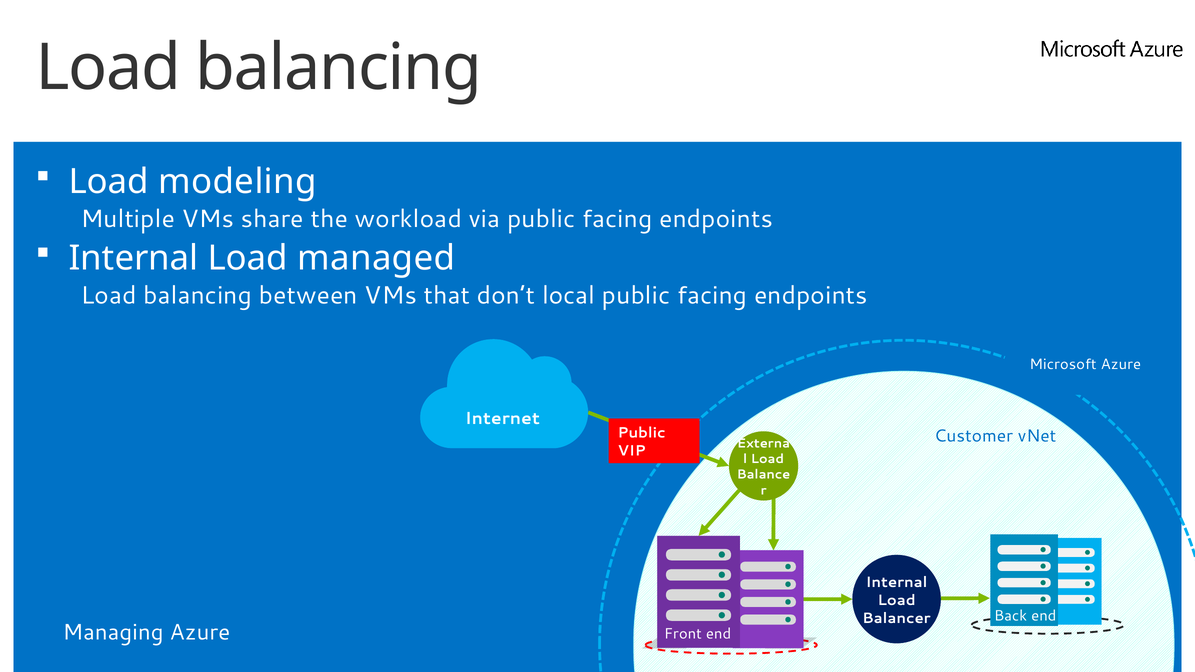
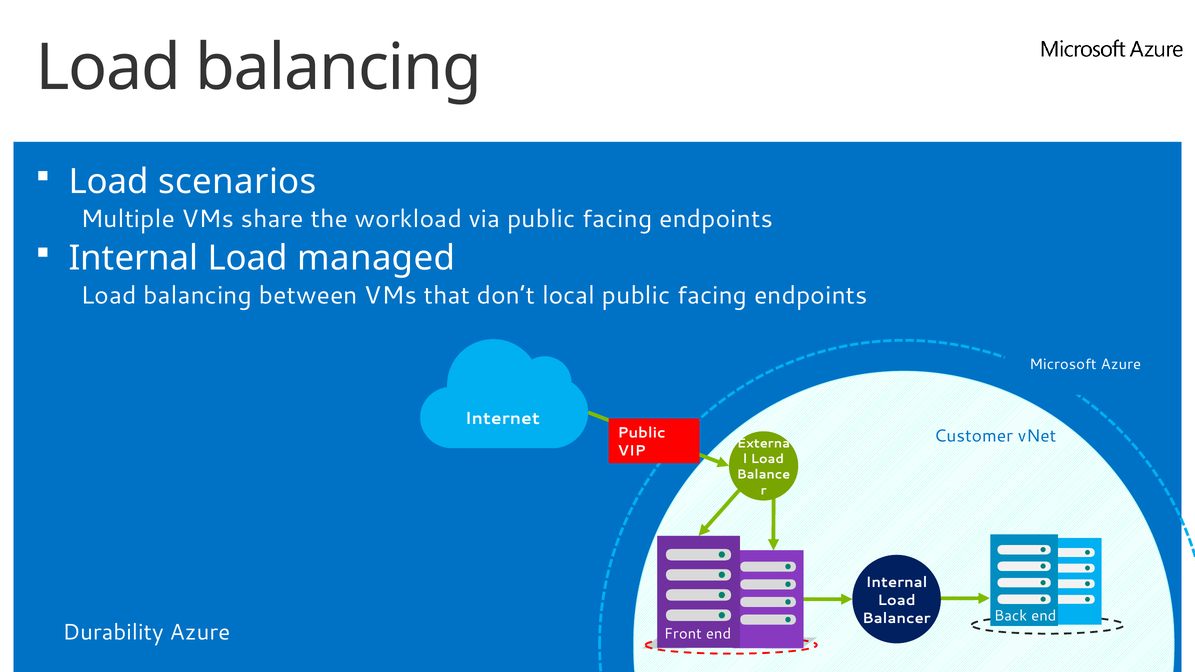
modeling: modeling -> scenarios
Managing: Managing -> Durability
